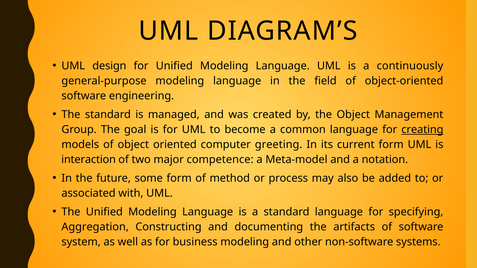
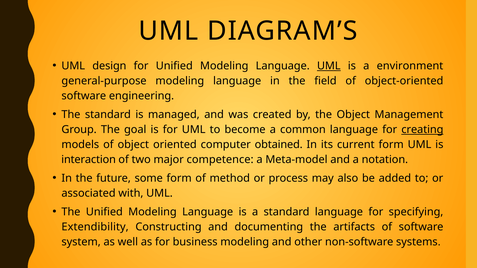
UML at (329, 66) underline: none -> present
continuously: continuously -> environment
greeting: greeting -> obtained
Aggregation: Aggregation -> Extendibility
